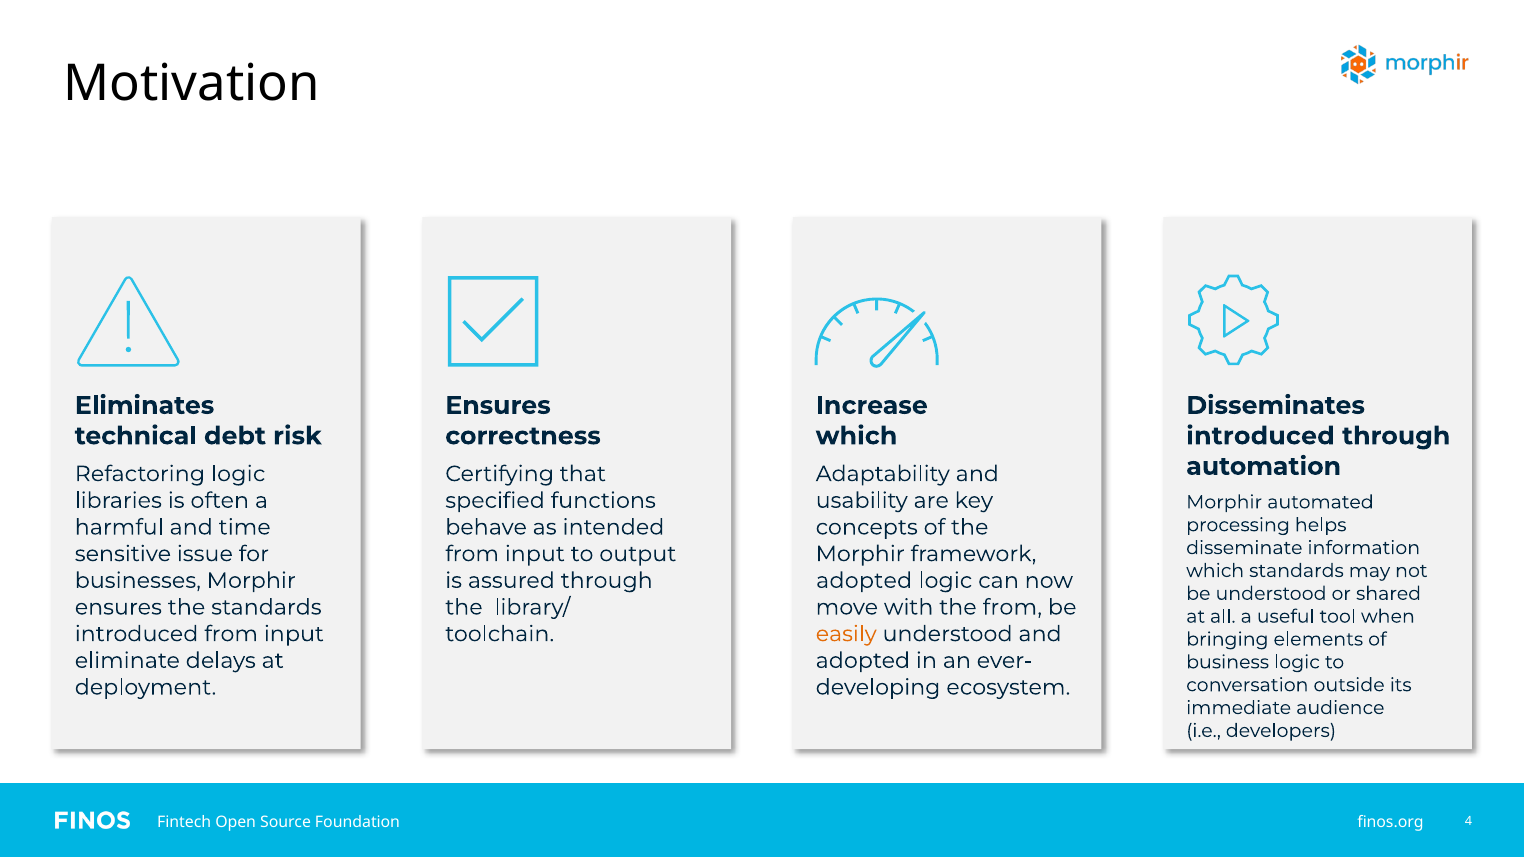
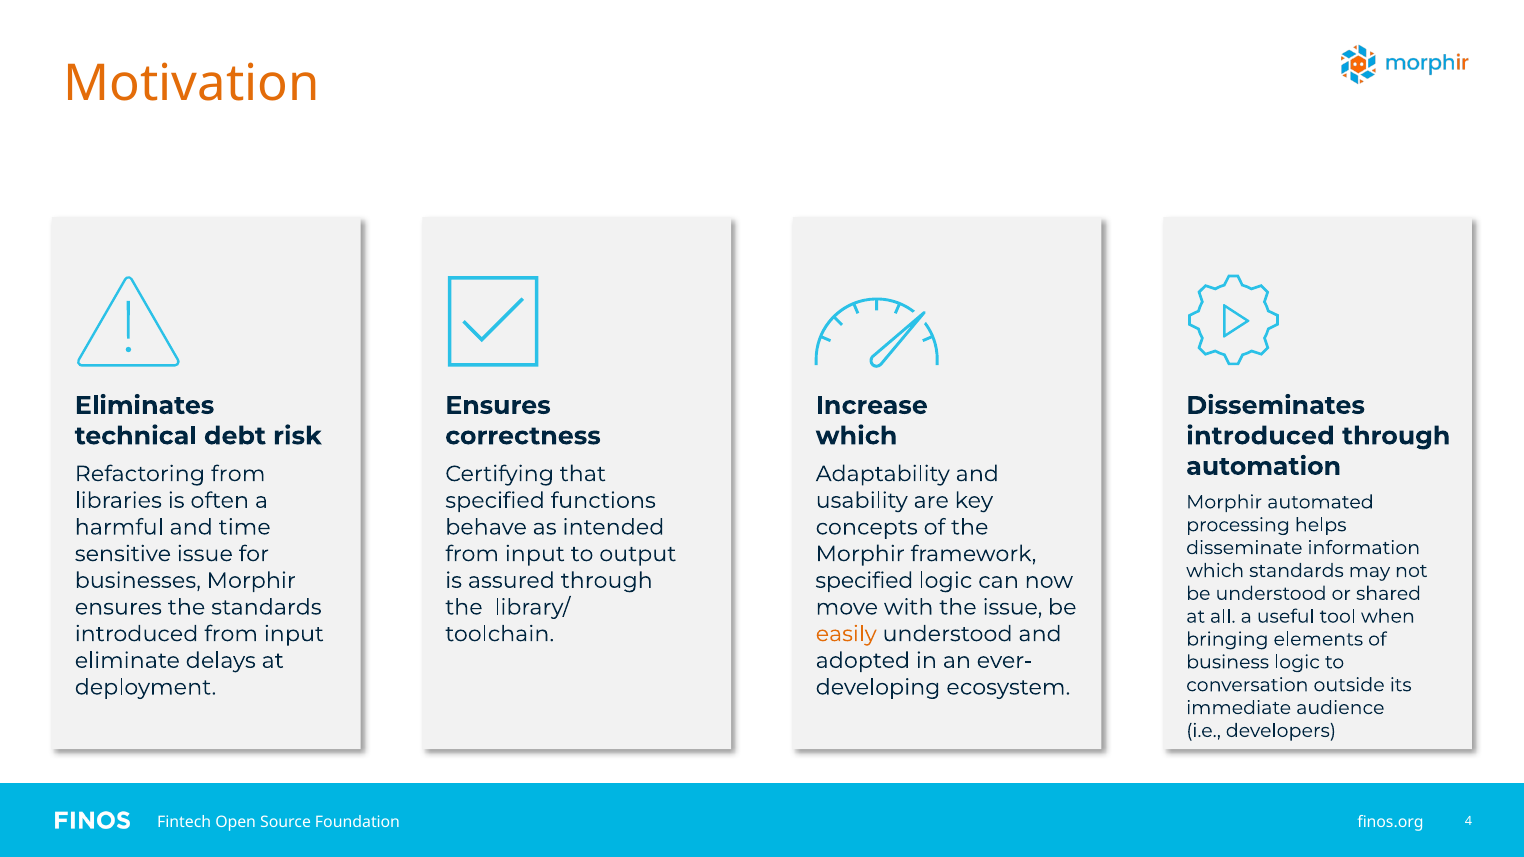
Motivation colour: black -> orange
Refactoring logic: logic -> from
adopted at (864, 581): adopted -> specified
the from: from -> issue
